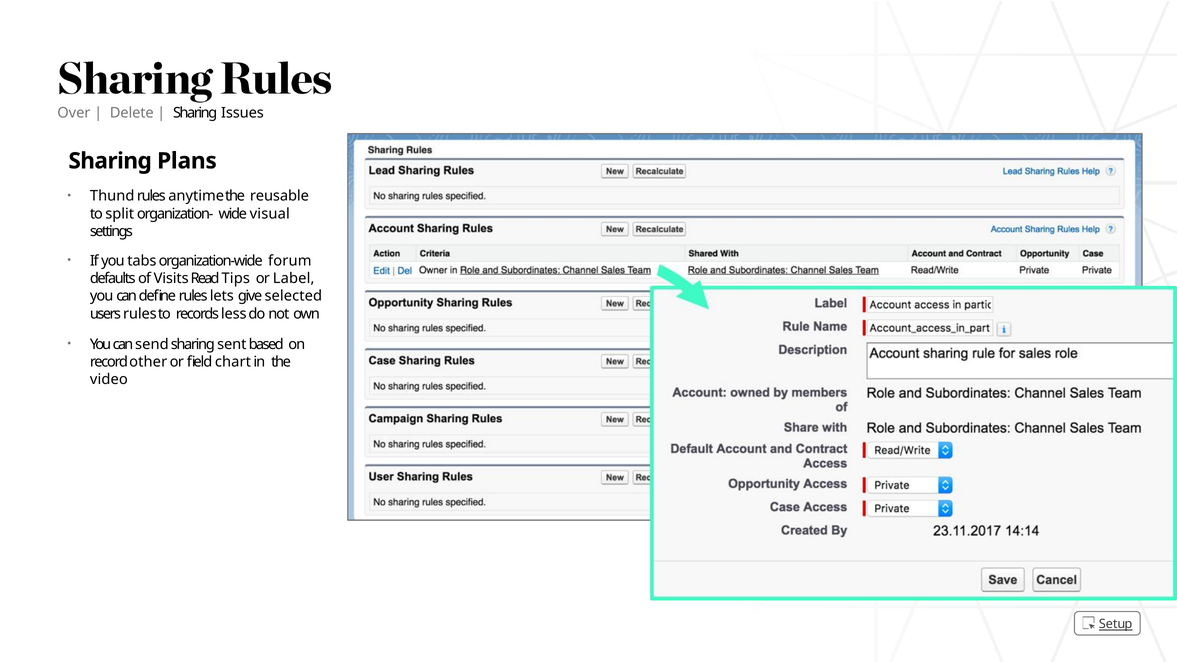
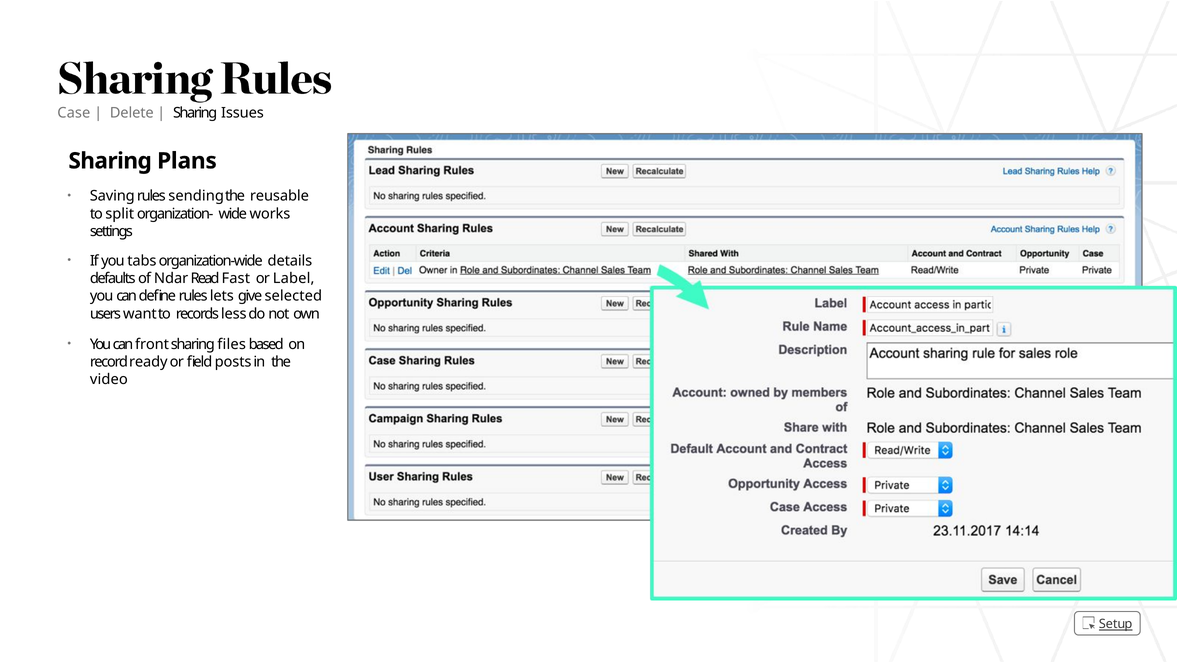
Over: Over -> Case
Thund: Thund -> Saving
anytime: anytime -> sending
visual: visual -> works
forum: forum -> details
Visits: Visits -> Ndar
Tips: Tips -> Fast
users rules: rules -> want
send: send -> front
sent: sent -> files
other: other -> ready
chart: chart -> posts
